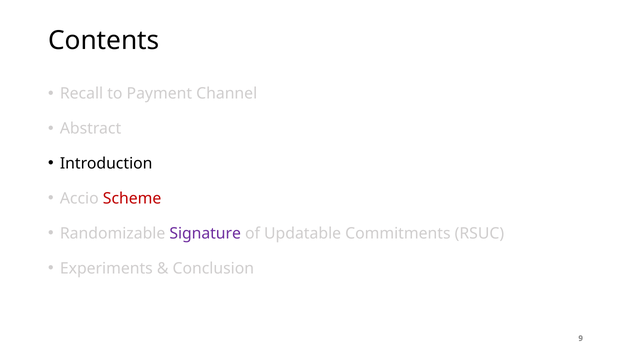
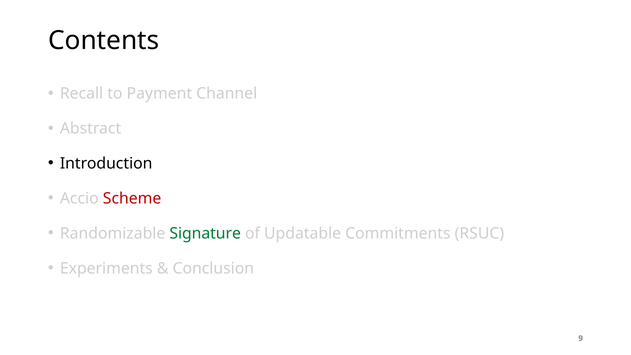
Signature colour: purple -> green
